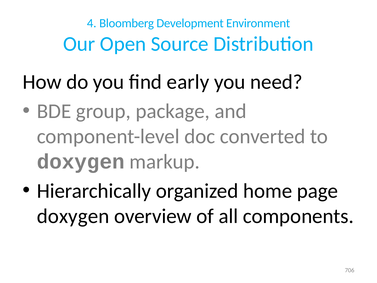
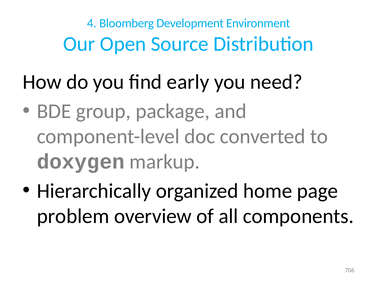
doxygen at (73, 216): doxygen -> problem
